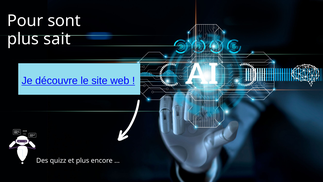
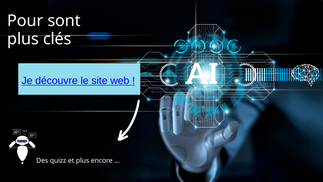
sait: sait -> clés
